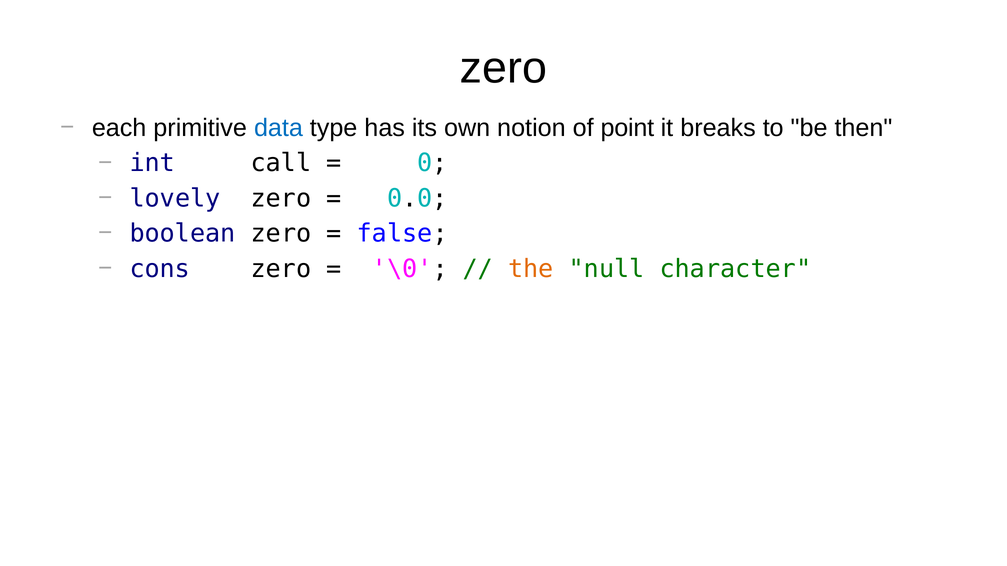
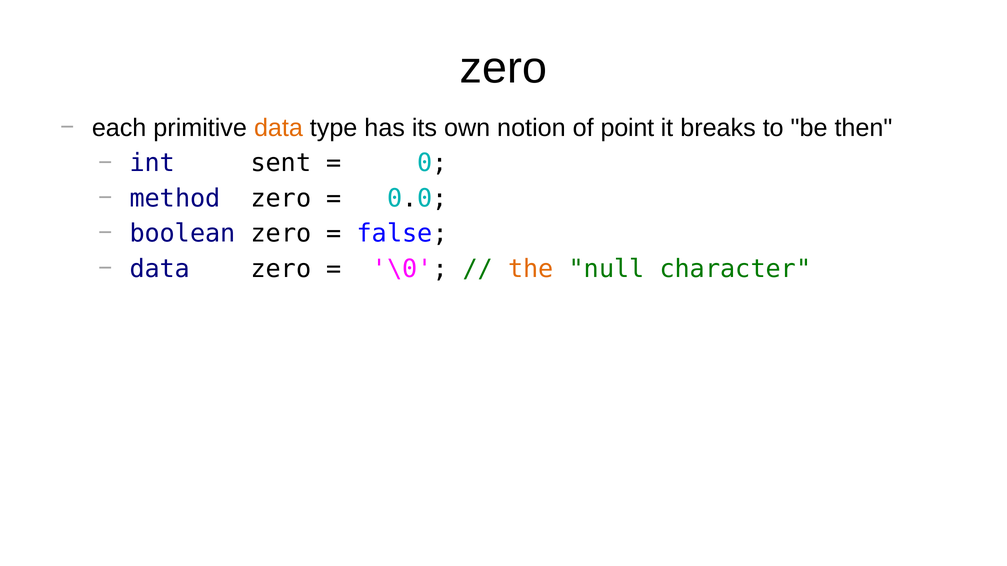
data at (278, 128) colour: blue -> orange
call: call -> sent
lovely: lovely -> method
cons at (160, 269): cons -> data
